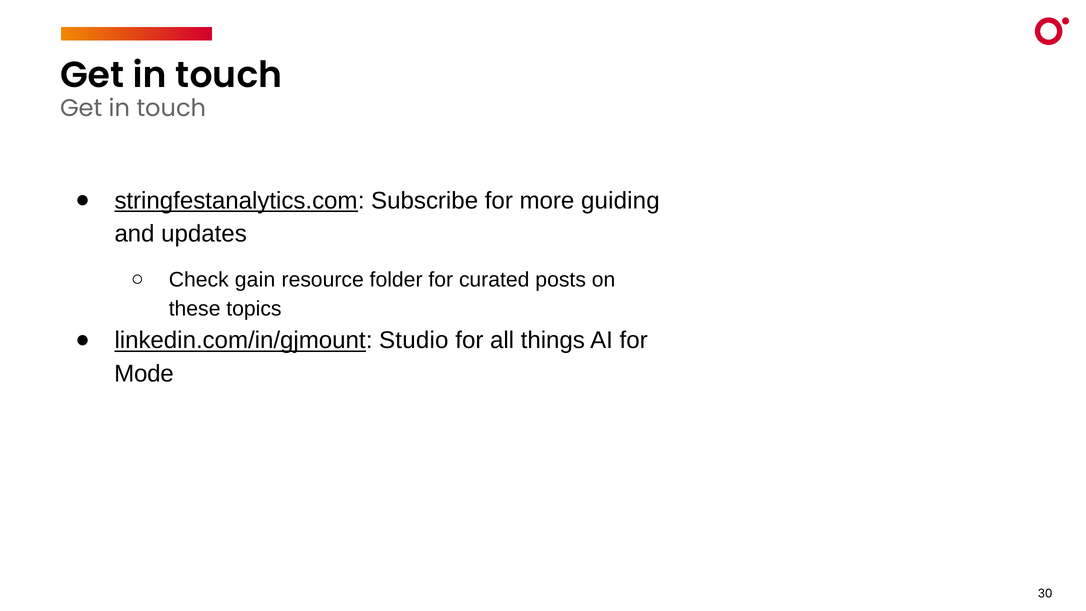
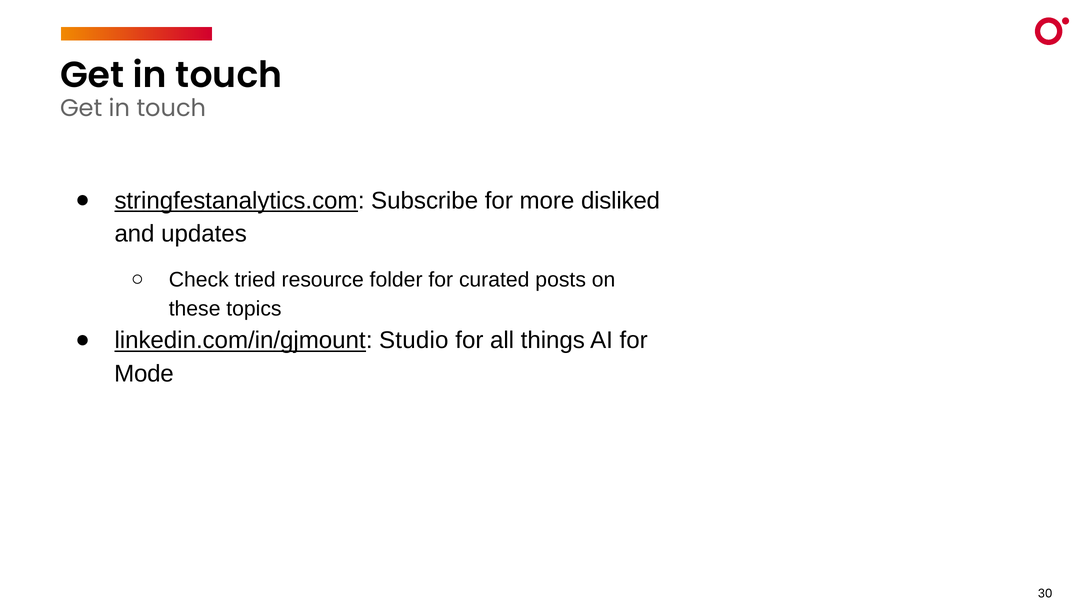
guiding: guiding -> disliked
gain: gain -> tried
